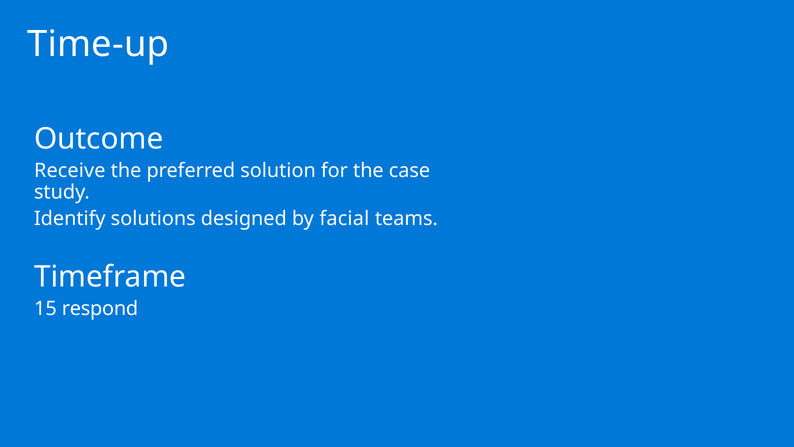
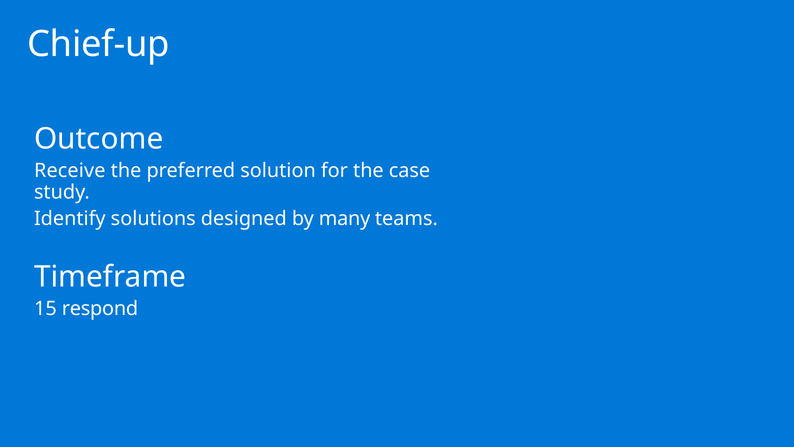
Time-up: Time-up -> Chief-up
facial: facial -> many
